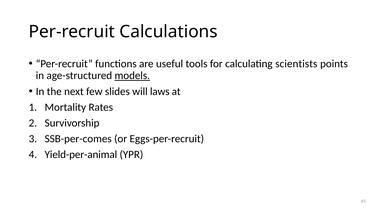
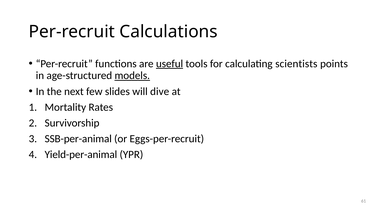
useful underline: none -> present
laws: laws -> dive
SSB-per-comes: SSB-per-comes -> SSB-per-animal
